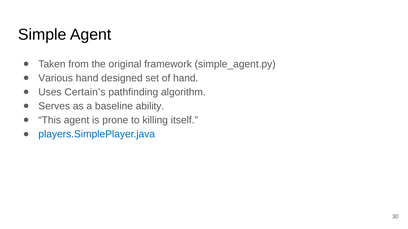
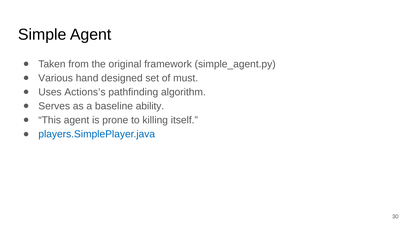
of hand: hand -> must
Certain’s: Certain’s -> Actions’s
